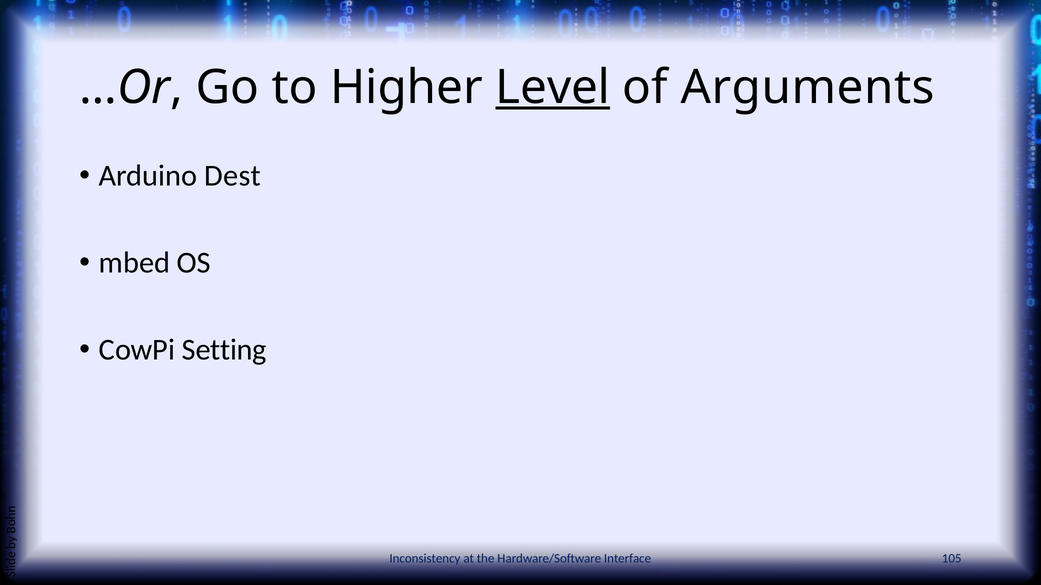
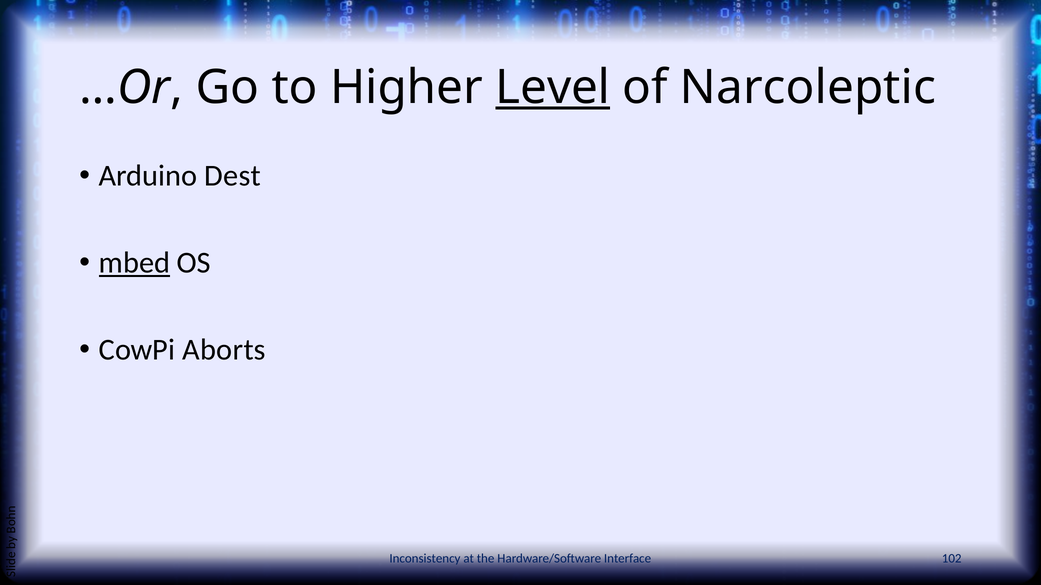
Arguments: Arguments -> Narcoleptic
mbed underline: none -> present
Setting: Setting -> Aborts
105: 105 -> 102
